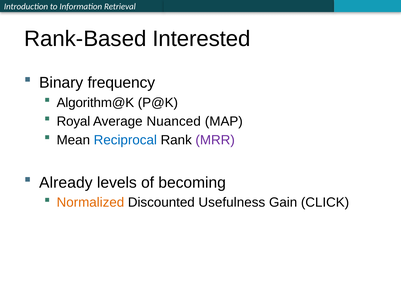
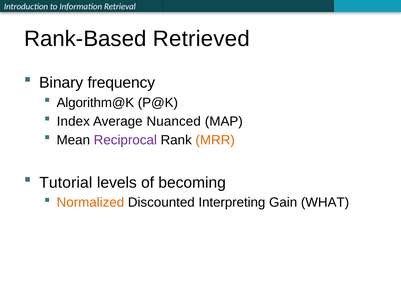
Interested: Interested -> Retrieved
Royal: Royal -> Index
Reciprocal colour: blue -> purple
MRR colour: purple -> orange
Already: Already -> Tutorial
Usefulness: Usefulness -> Interpreting
CLICK: CLICK -> WHAT
